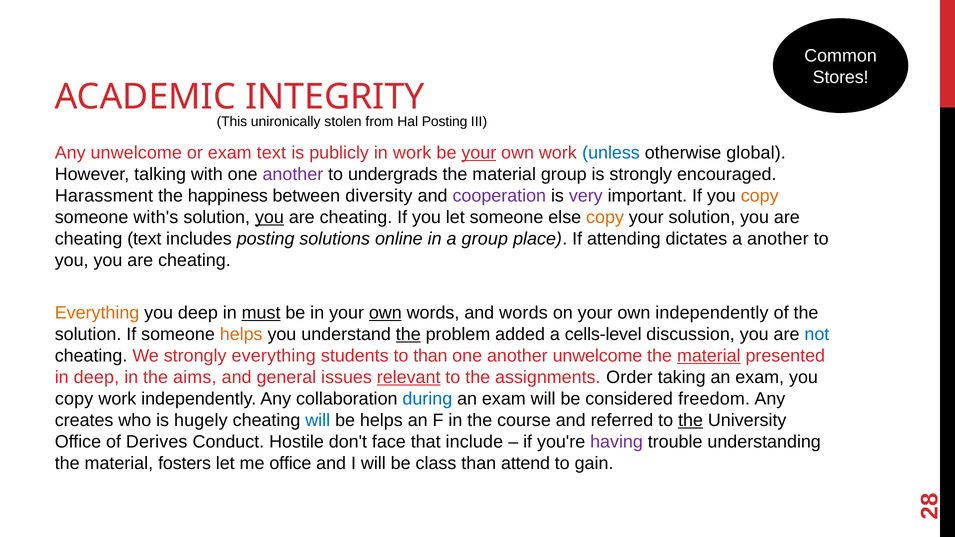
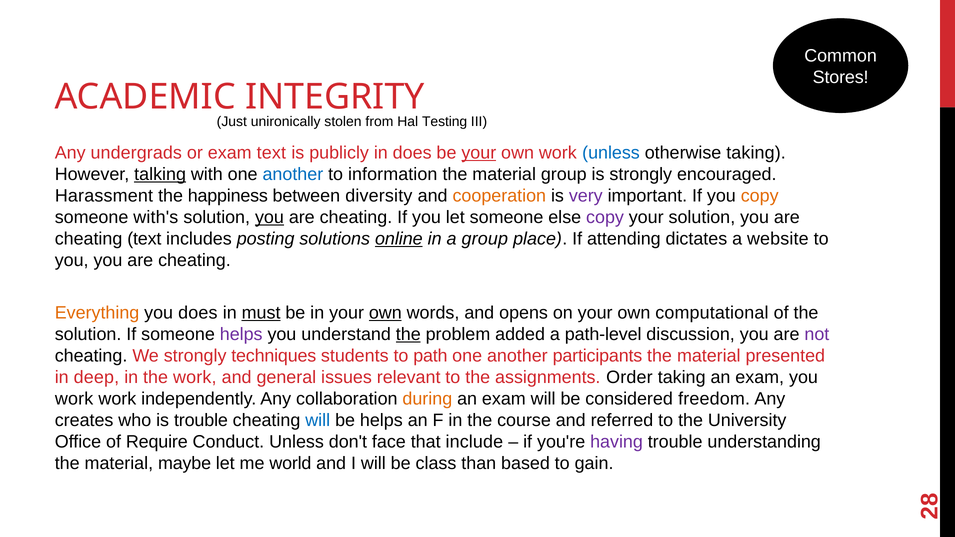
This: This -> Just
Posting at (445, 122): Posting -> Testing
Any unwelcome: unwelcome -> undergrads
in work: work -> does
otherwise global: global -> taking
talking underline: none -> present
another at (293, 174) colour: purple -> blue
undergrads: undergrads -> information
cooperation colour: purple -> orange
copy at (605, 217) colour: orange -> purple
online underline: none -> present
a another: another -> website
you deep: deep -> does
and words: words -> opens
own independently: independently -> computational
helps at (241, 334) colour: orange -> purple
cells-level: cells-level -> path-level
not colour: blue -> purple
strongly everything: everything -> techniques
to than: than -> path
another unwelcome: unwelcome -> participants
material at (709, 356) underline: present -> none
the aims: aims -> work
relevant underline: present -> none
copy at (74, 399): copy -> work
during colour: blue -> orange
is hugely: hugely -> trouble
the at (691, 420) underline: present -> none
Derives: Derives -> Require
Conduct Hostile: Hostile -> Unless
fosters: fosters -> maybe
me office: office -> world
attend: attend -> based
